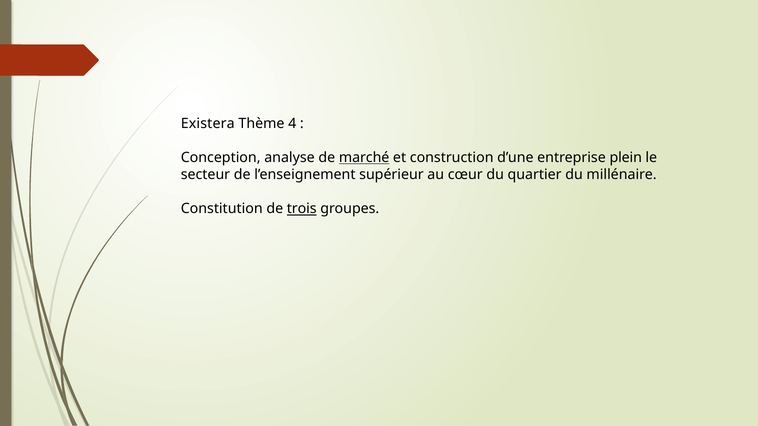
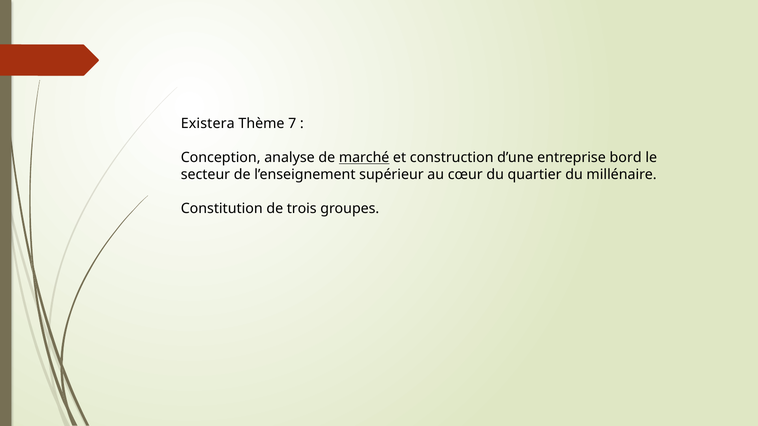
4: 4 -> 7
plein: plein -> bord
trois underline: present -> none
